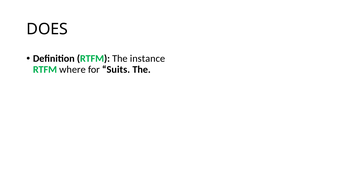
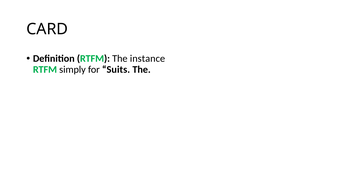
DOES: DOES -> CARD
where: where -> simply
